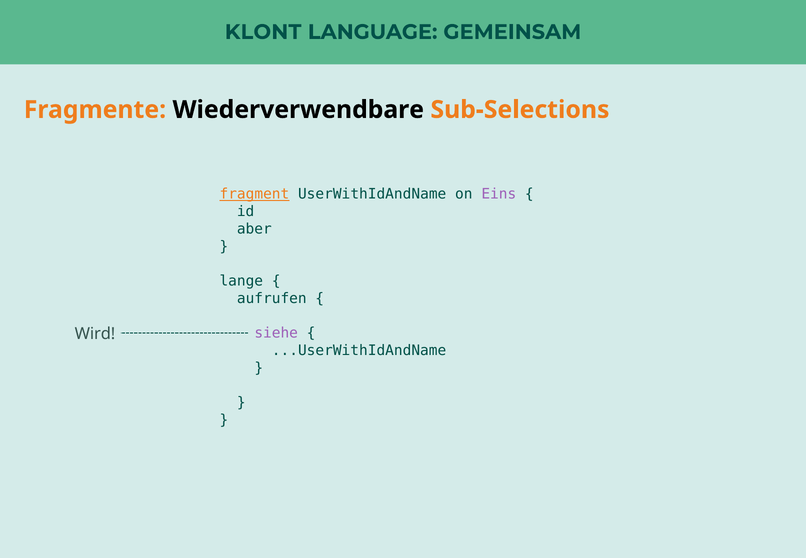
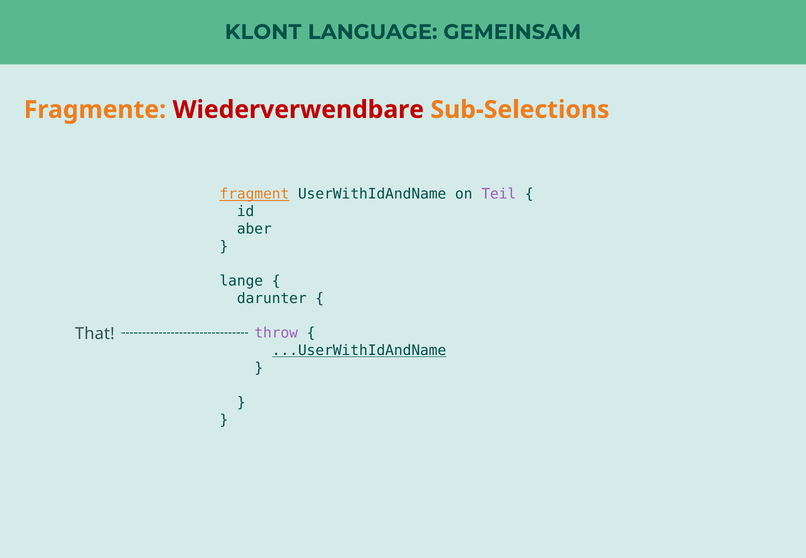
Wiederverwendbare colour: black -> red
Eins: Eins -> Teil
aufrufen: aufrufen -> darunter
siehe: siehe -> throw
Wird: Wird -> That
...UserWithIdAndName underline: none -> present
